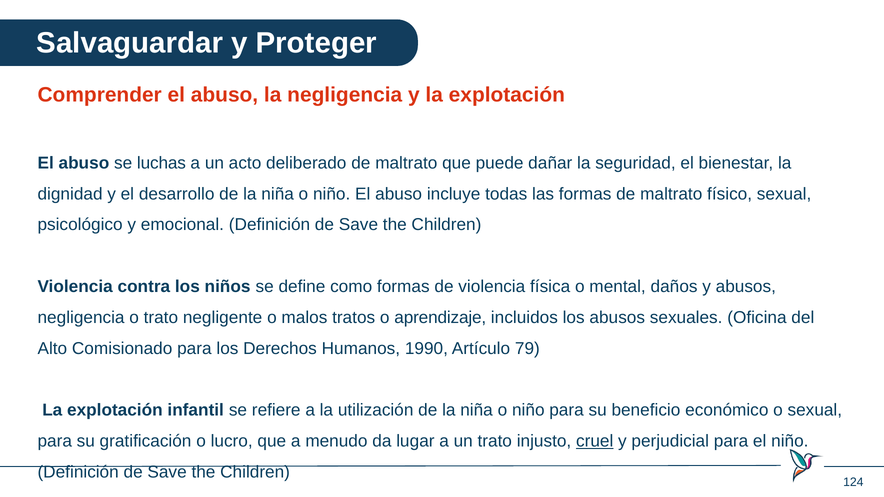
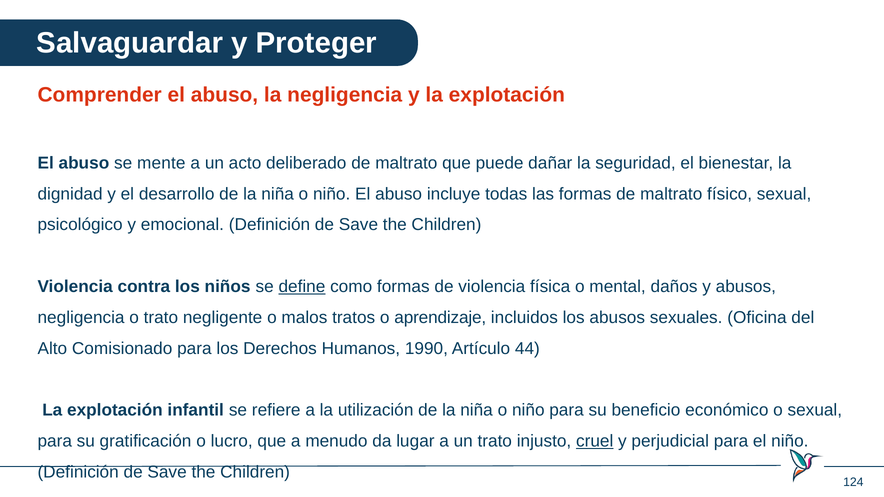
luchas: luchas -> mente
define underline: none -> present
79: 79 -> 44
